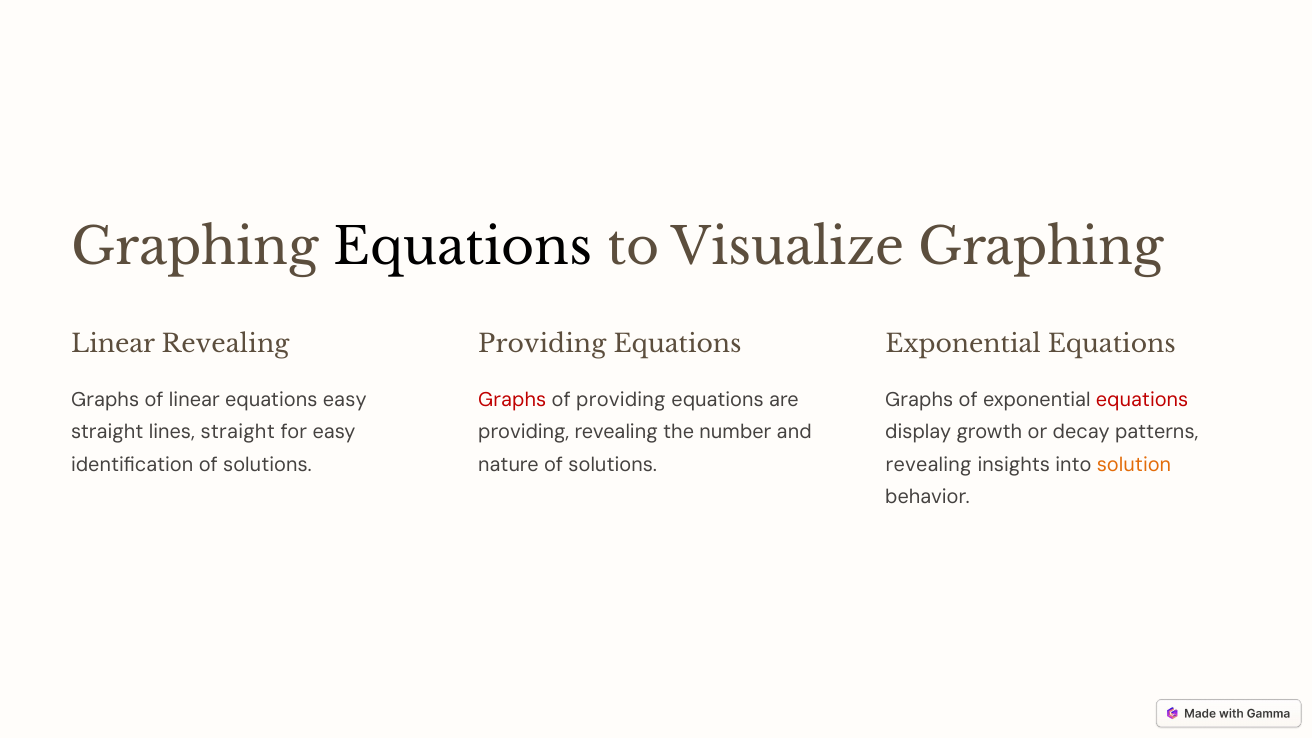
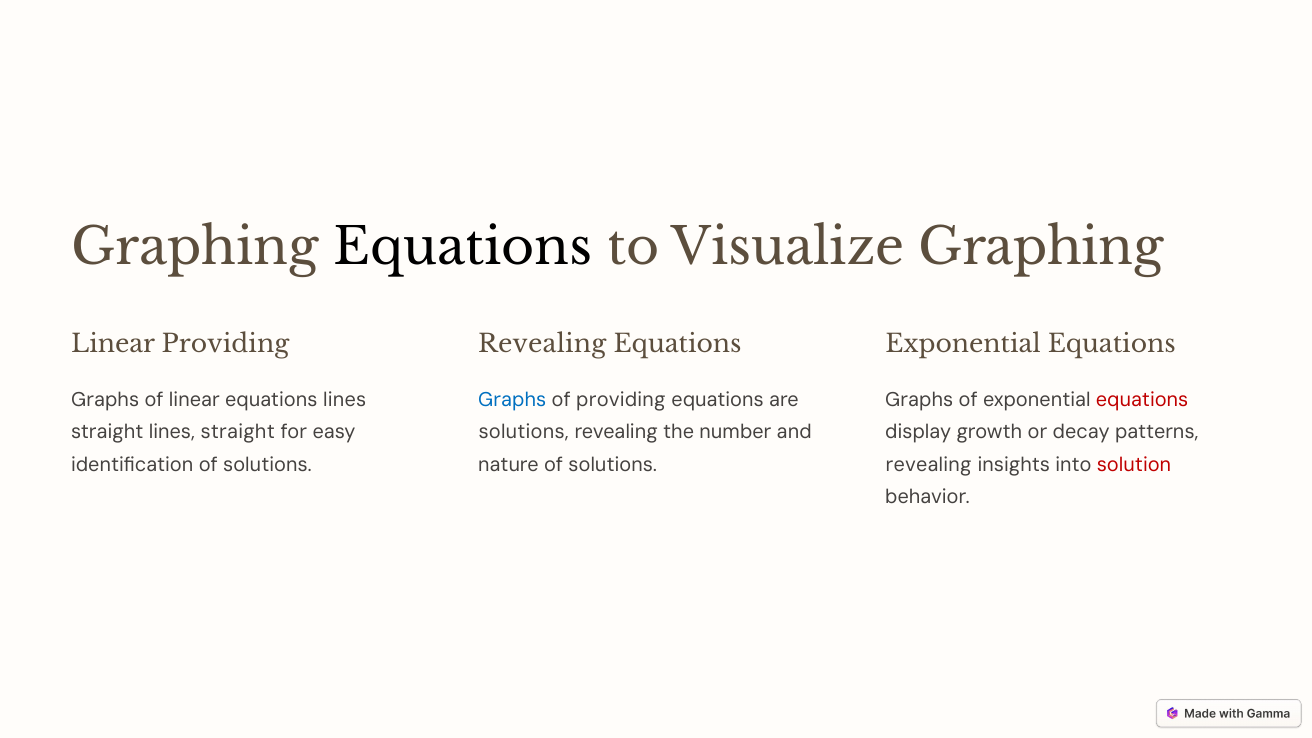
Linear Revealing: Revealing -> Providing
Providing at (542, 344): Providing -> Revealing
equations easy: easy -> lines
Graphs at (512, 400) colour: red -> blue
providing at (524, 432): providing -> solutions
solution colour: orange -> red
